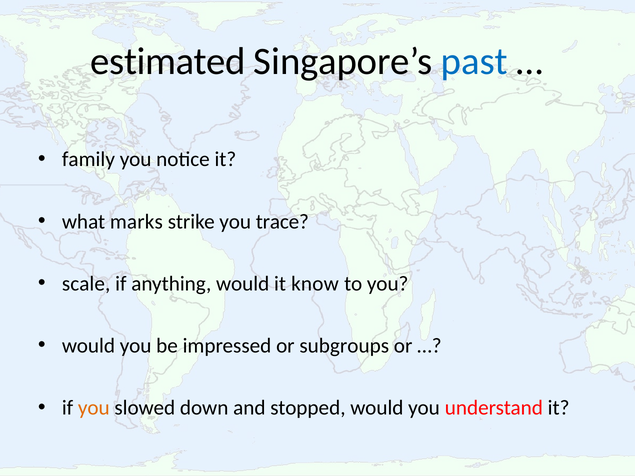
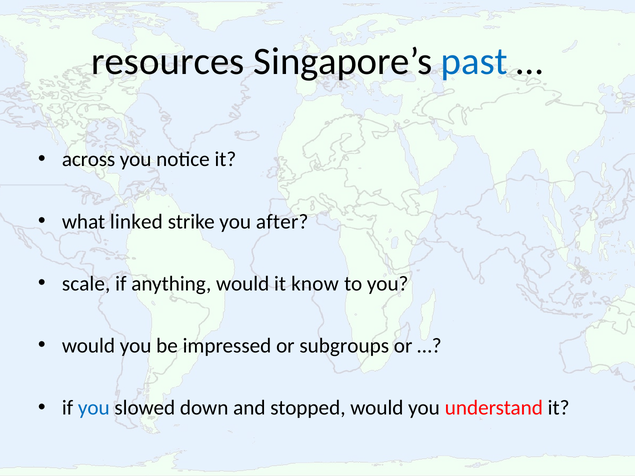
estimated: estimated -> resources
family: family -> across
marks: marks -> linked
trace: trace -> after
you at (94, 408) colour: orange -> blue
